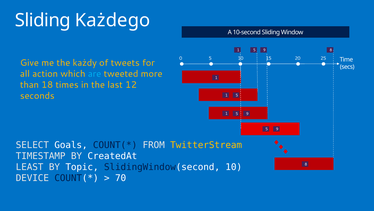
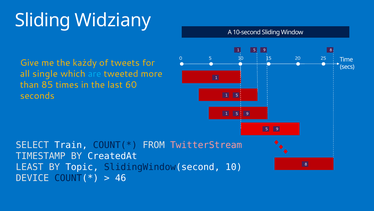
Każdego: Każdego -> Widziany
action: action -> single
18: 18 -> 85
12: 12 -> 60
Goals: Goals -> Train
TwitterStream colour: yellow -> pink
70: 70 -> 46
